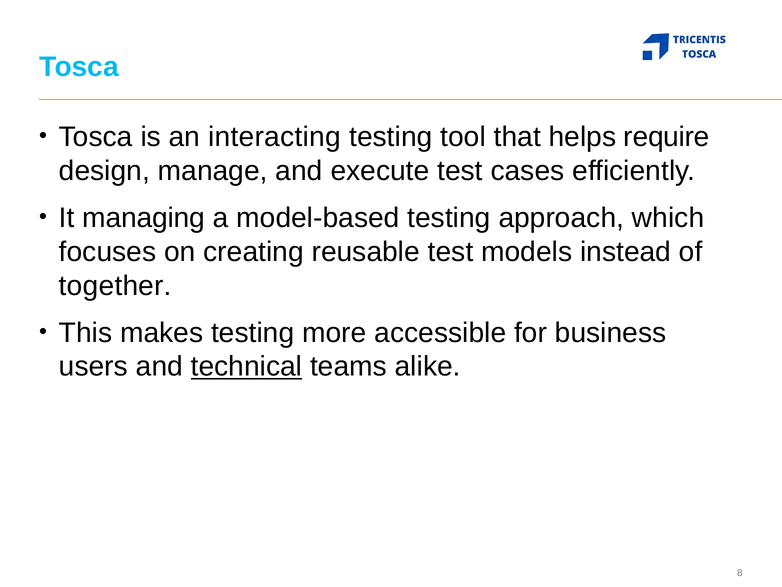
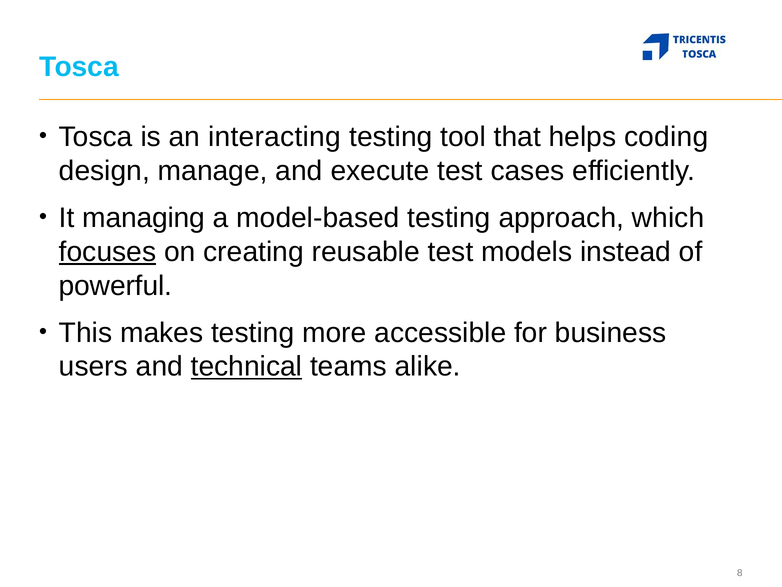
require: require -> coding
focuses underline: none -> present
together: together -> powerful
